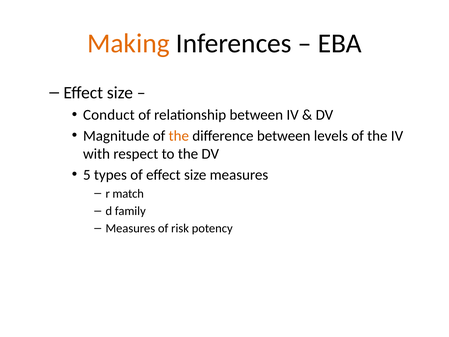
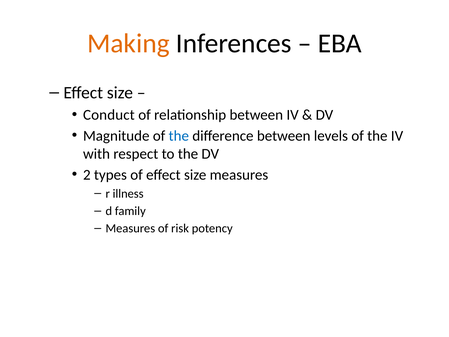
the at (179, 136) colour: orange -> blue
5: 5 -> 2
match: match -> illness
